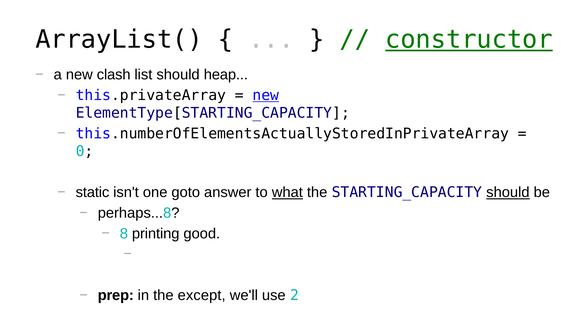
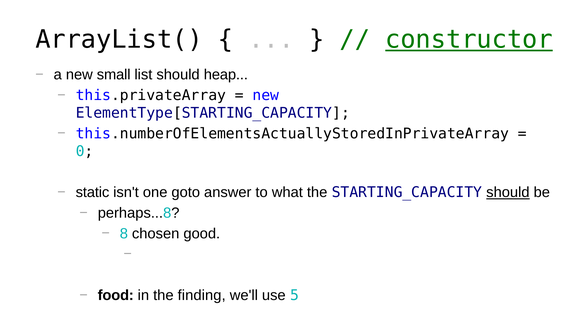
clash: clash -> small
new at (266, 95) underline: present -> none
what underline: present -> none
printing: printing -> chosen
prep: prep -> food
except: except -> finding
2: 2 -> 5
